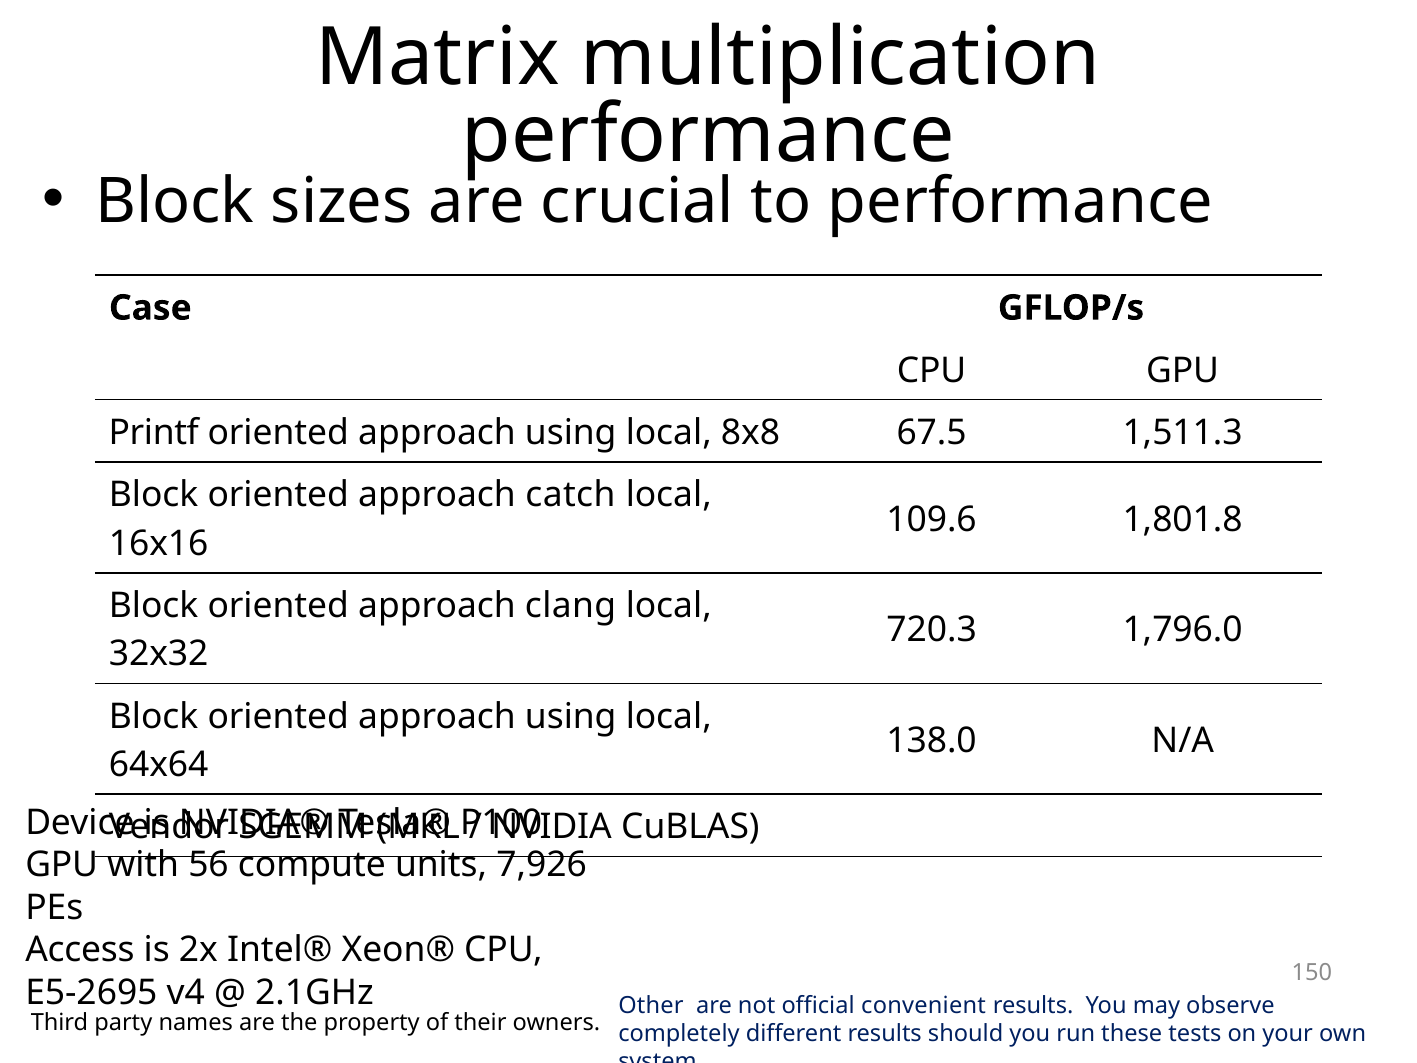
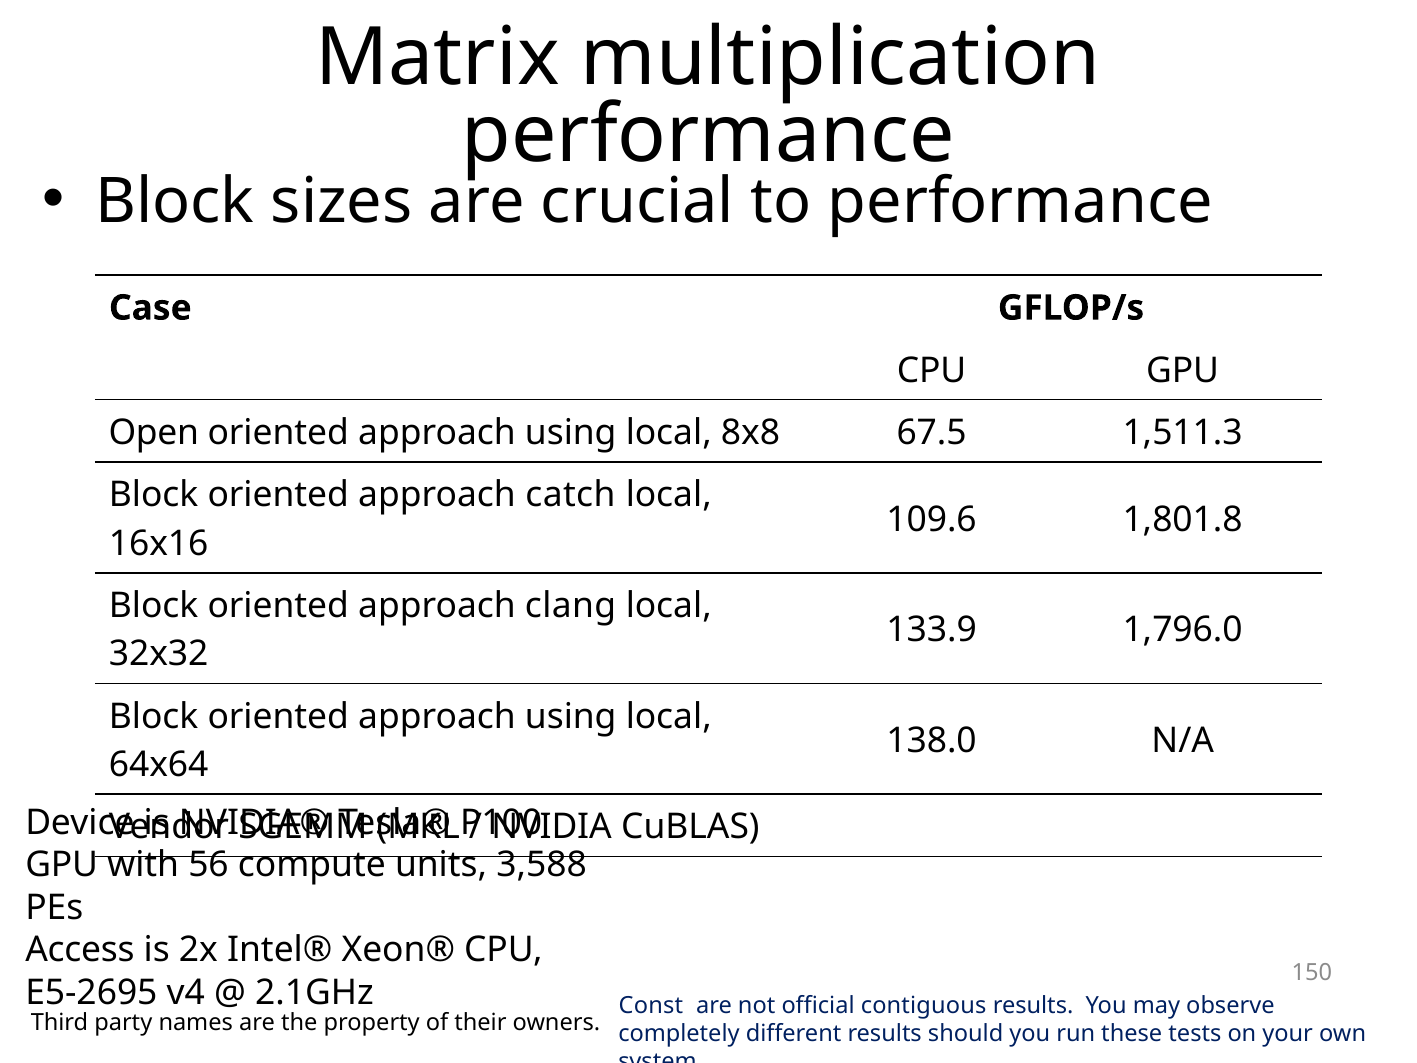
Printf: Printf -> Open
720.3: 720.3 -> 133.9
7,926: 7,926 -> 3,588
Other: Other -> Const
convenient: convenient -> contiguous
